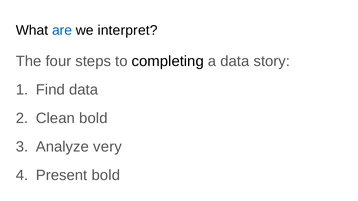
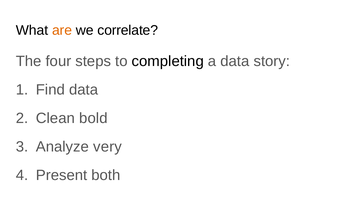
are colour: blue -> orange
interpret: interpret -> correlate
Present bold: bold -> both
